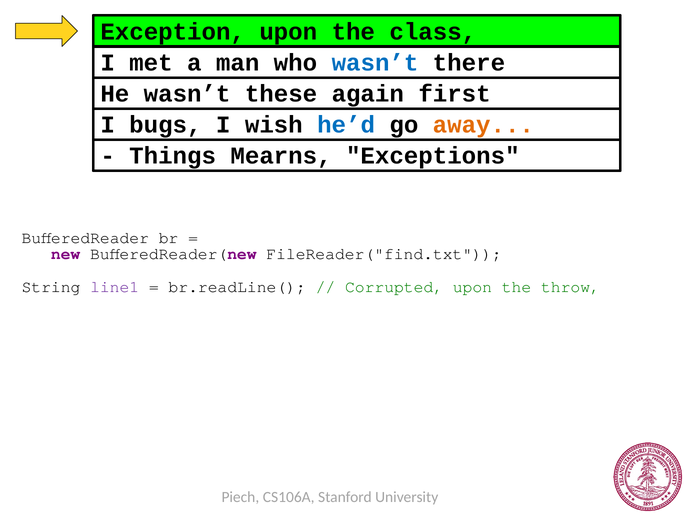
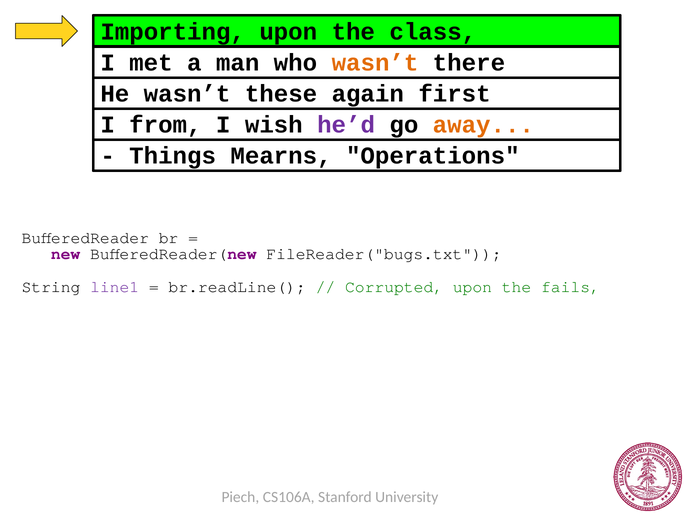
Exception: Exception -> Importing
wasn’t at (375, 63) colour: blue -> orange
bugs: bugs -> from
he’d colour: blue -> purple
Exceptions: Exceptions -> Operations
FileReader("find.txt: FileReader("find.txt -> FileReader("bugs.txt
throw: throw -> fails
